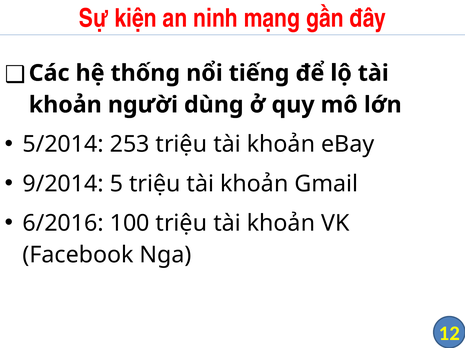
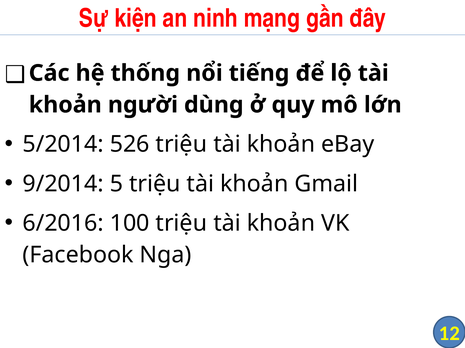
253: 253 -> 526
